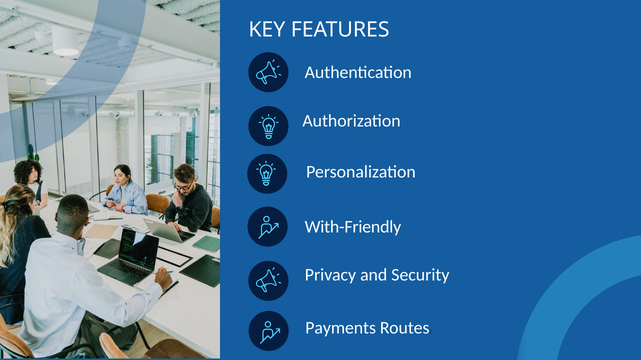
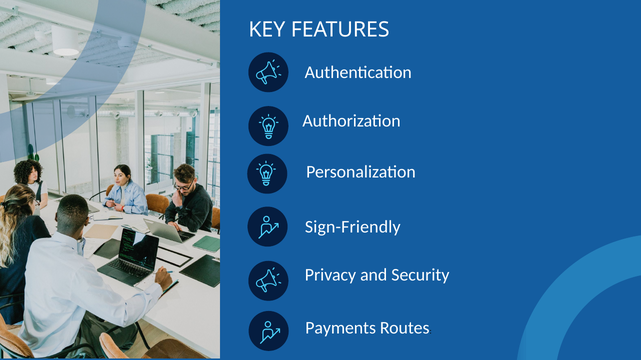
With-Friendly: With-Friendly -> Sign-Friendly
